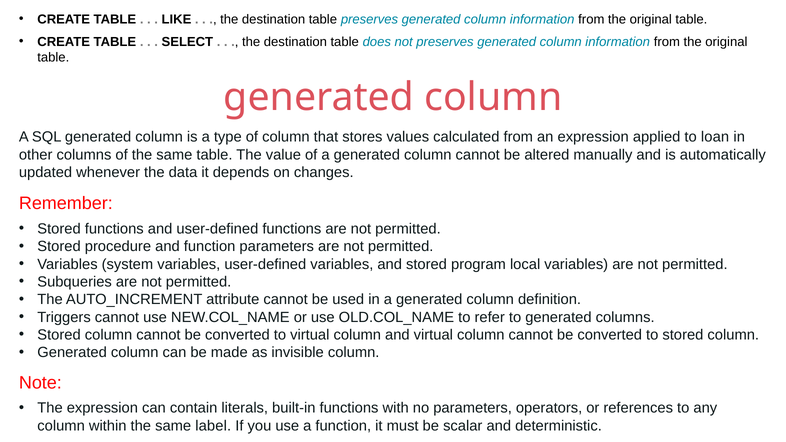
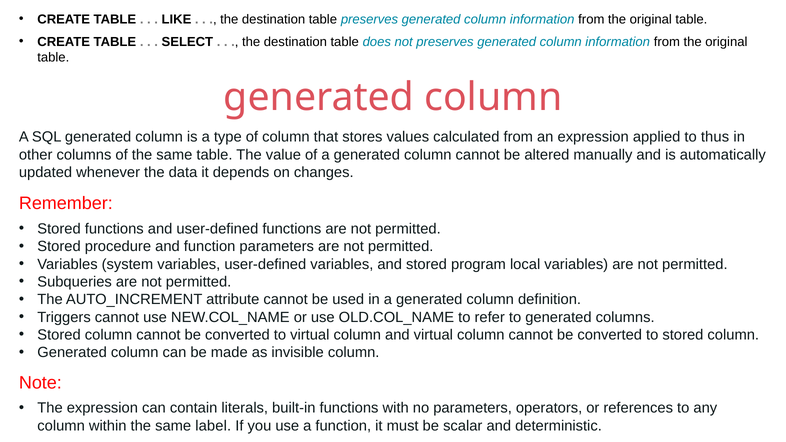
loan: loan -> thus
